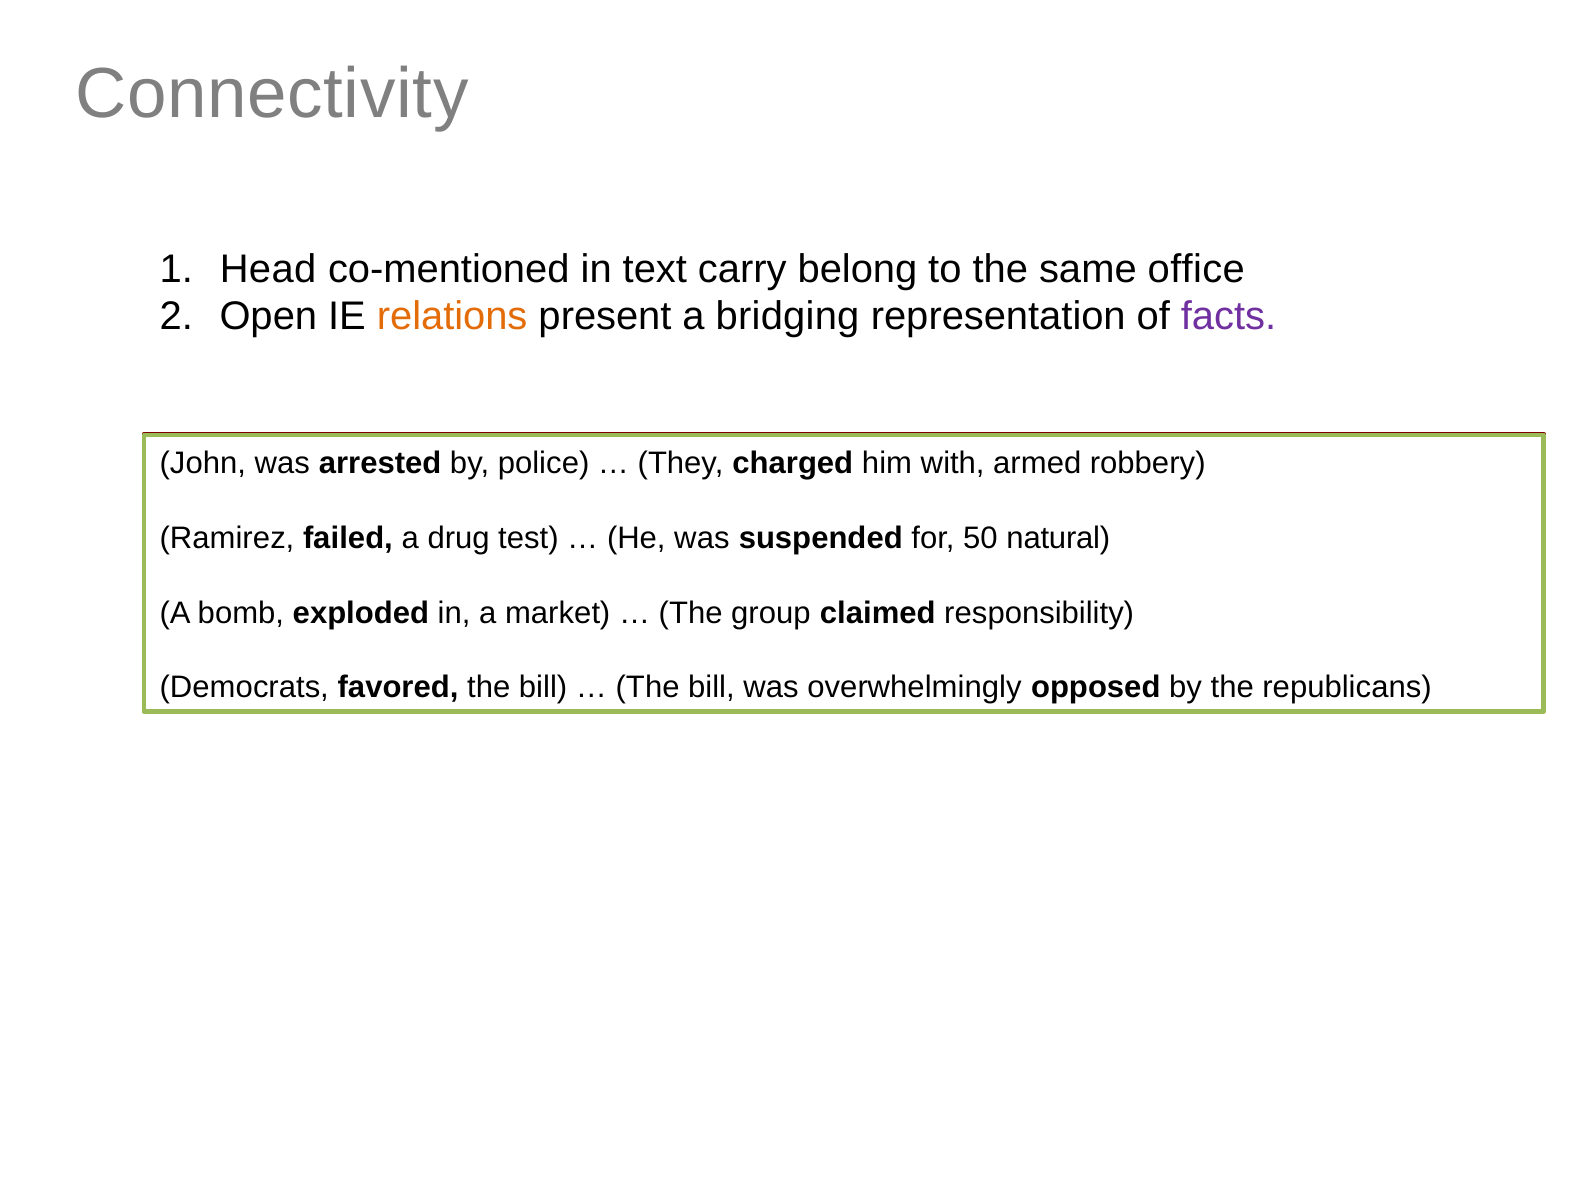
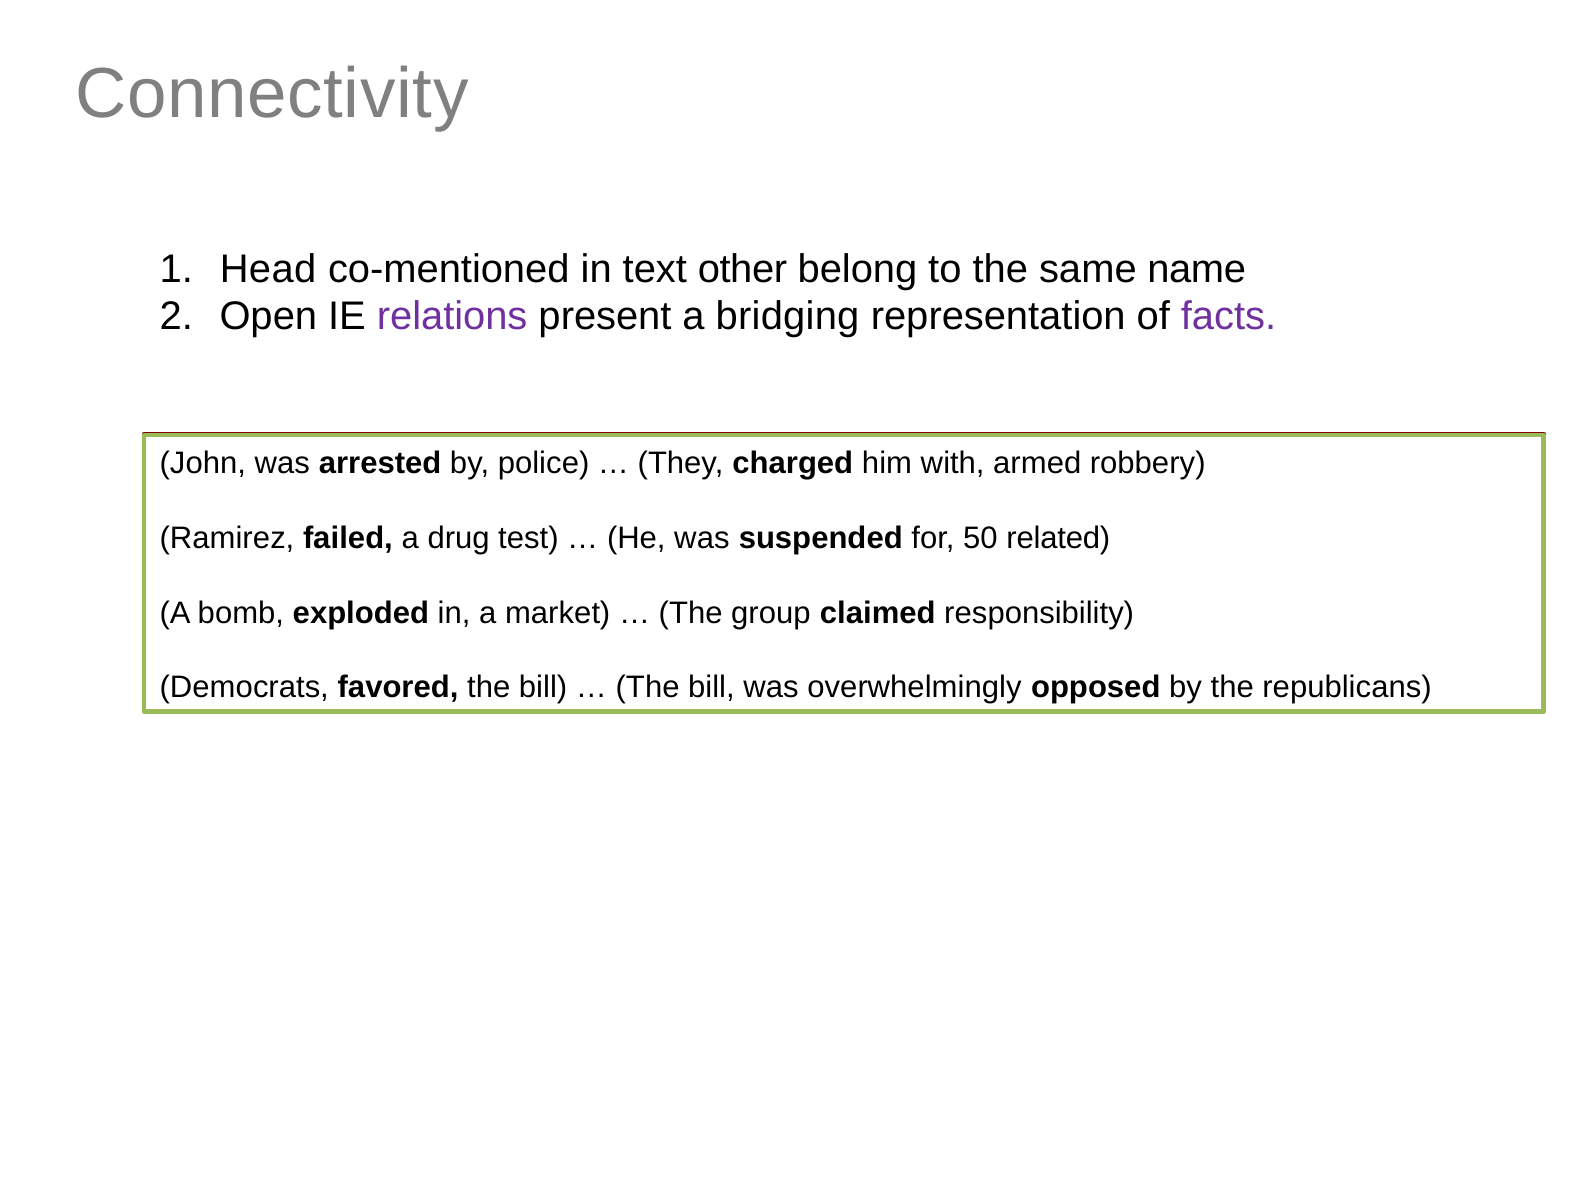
carry: carry -> other
office: office -> name
relations colour: orange -> purple
natural: natural -> related
